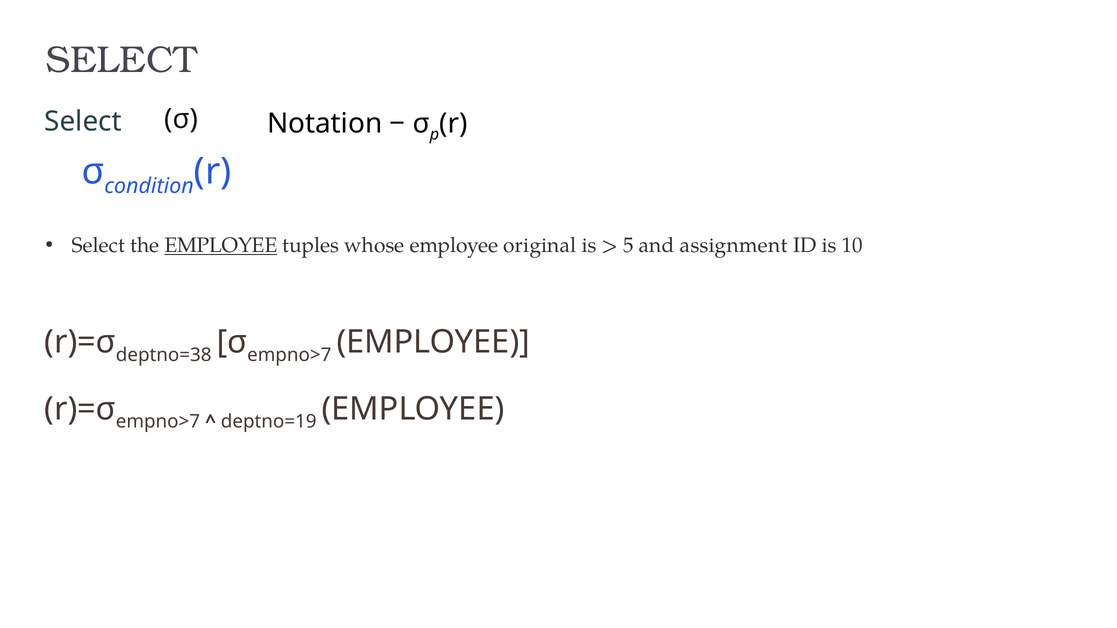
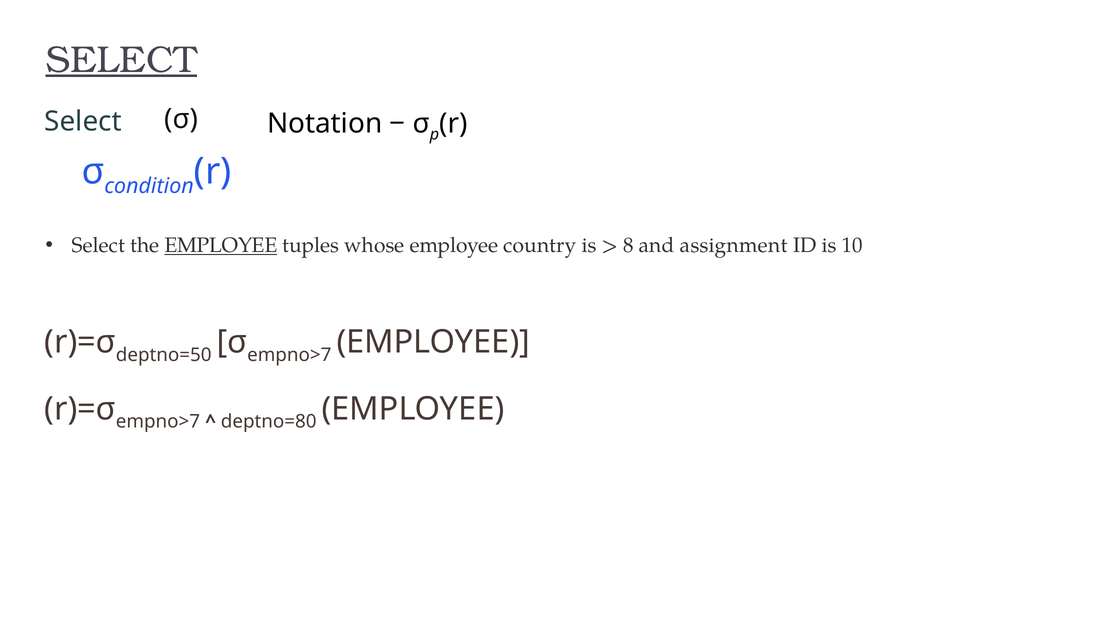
SELECT at (121, 60) underline: none -> present
original: original -> country
5: 5 -> 8
deptno=38: deptno=38 -> deptno=50
deptno=19: deptno=19 -> deptno=80
